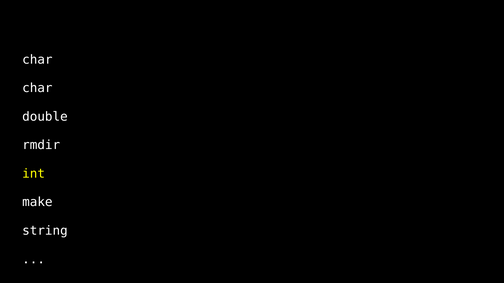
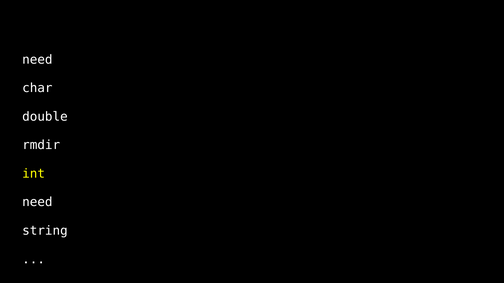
char at (37, 60): char -> need
make at (37, 203): make -> need
